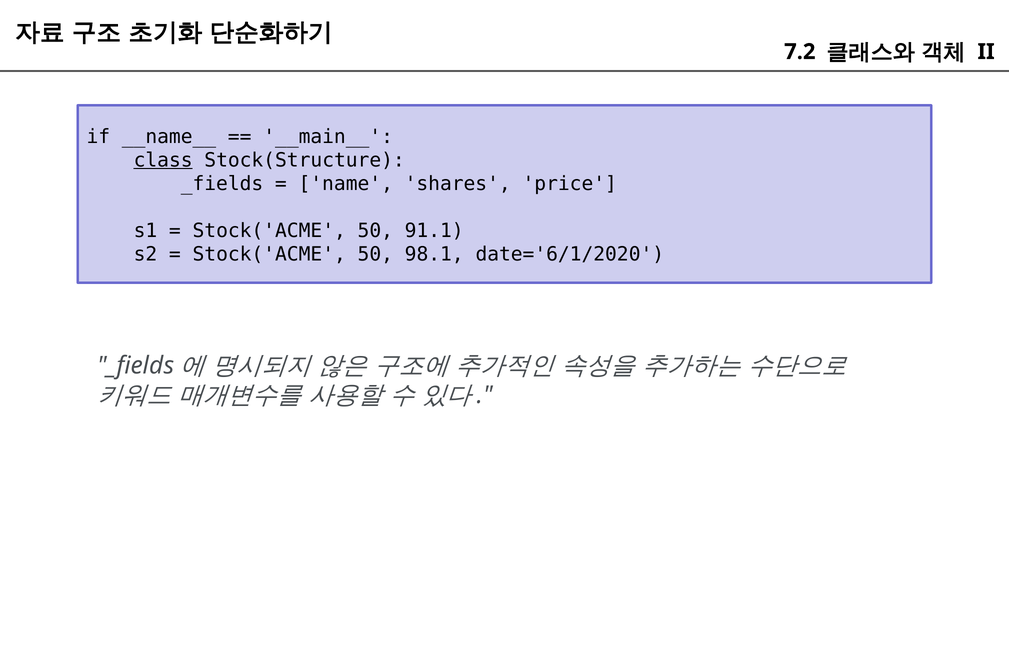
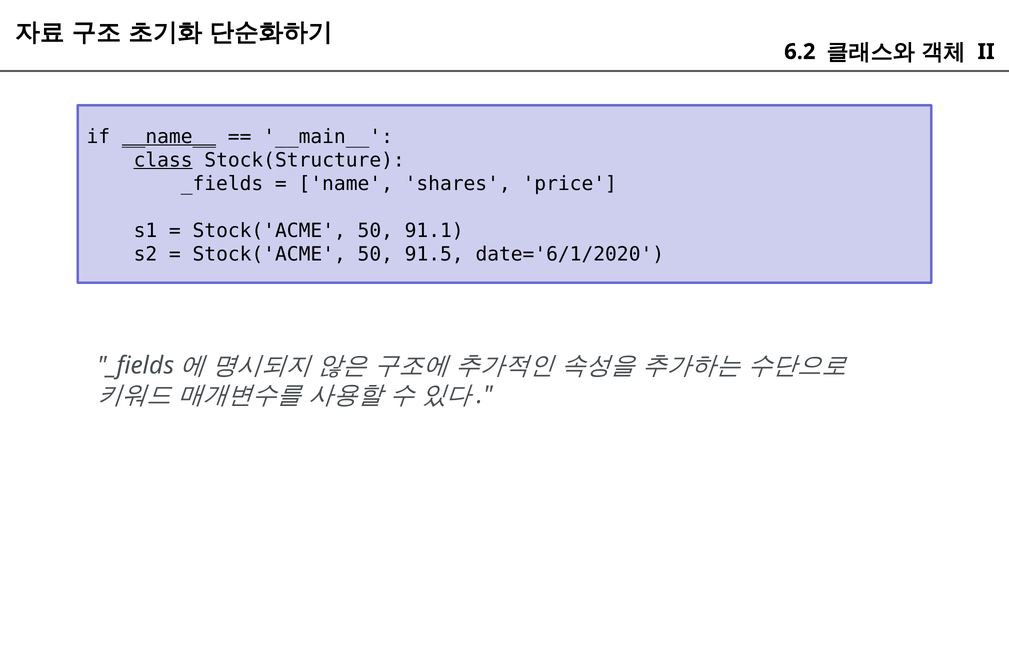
7.2: 7.2 -> 6.2
__name__ underline: none -> present
98.1: 98.1 -> 91.5
